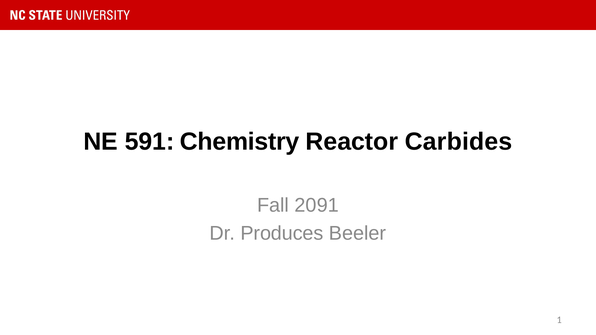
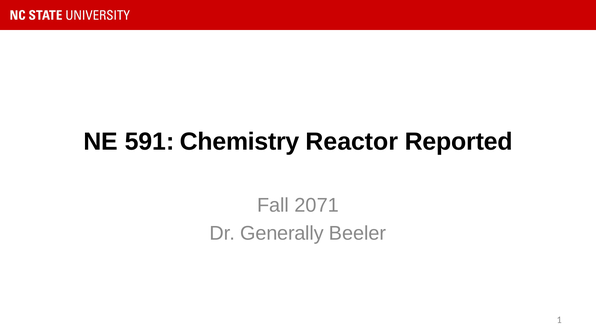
Carbides: Carbides -> Reported
2091: 2091 -> 2071
Produces: Produces -> Generally
